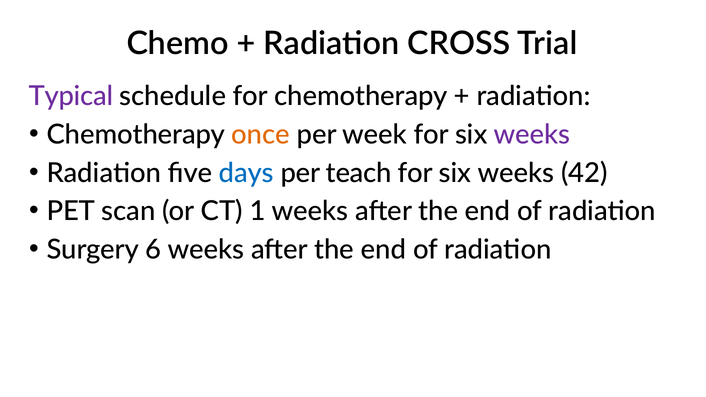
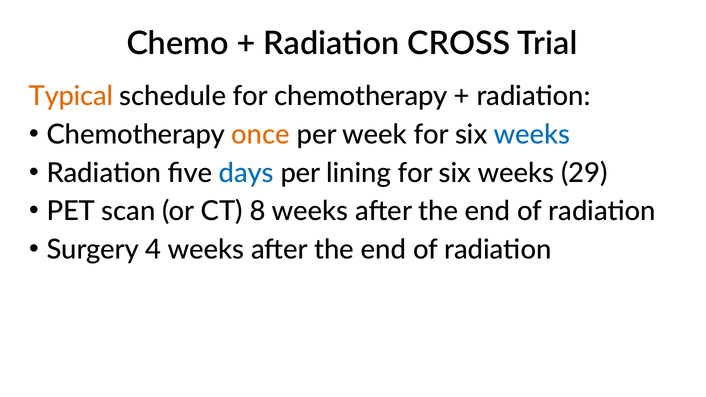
Typical colour: purple -> orange
weeks at (532, 135) colour: purple -> blue
teach: teach -> lining
42: 42 -> 29
1: 1 -> 8
6: 6 -> 4
